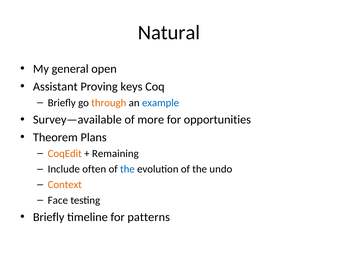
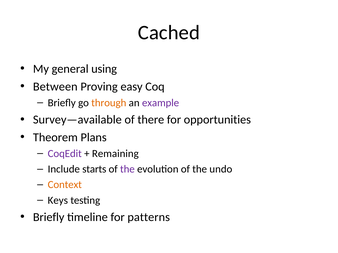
Natural: Natural -> Cached
open: open -> using
Assistant: Assistant -> Between
keys: keys -> easy
example colour: blue -> purple
more: more -> there
CoqEdit colour: orange -> purple
often: often -> starts
the at (127, 169) colour: blue -> purple
Face: Face -> Keys
